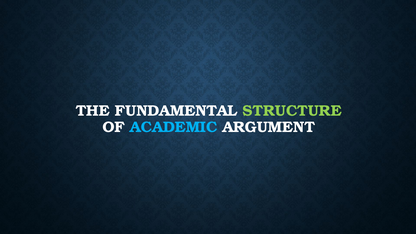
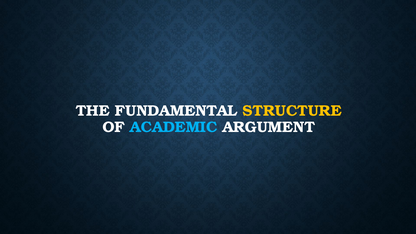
STRUCTURE colour: light green -> yellow
